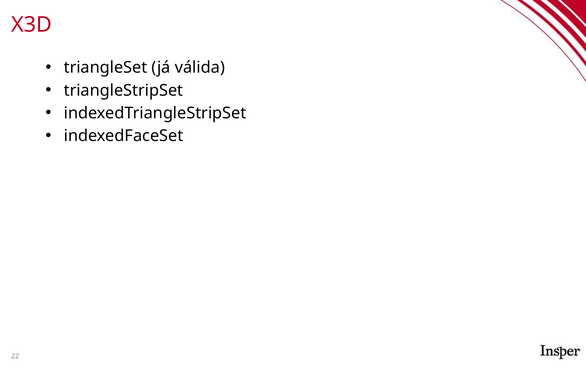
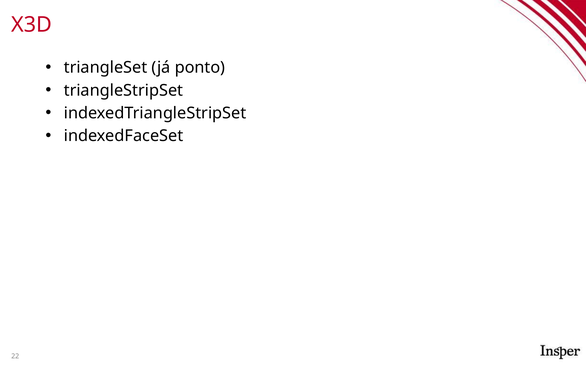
válida: válida -> ponto
